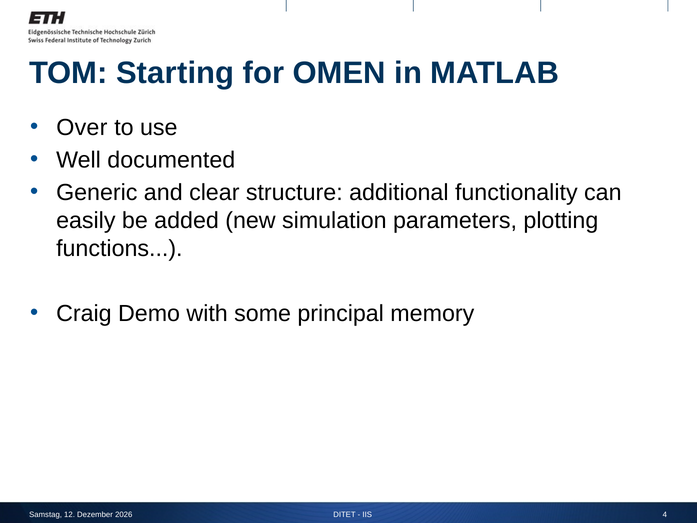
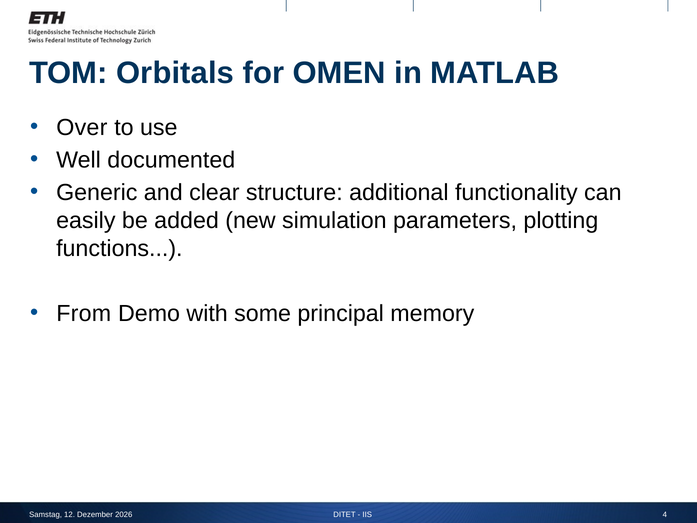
Starting: Starting -> Orbitals
Craig: Craig -> From
